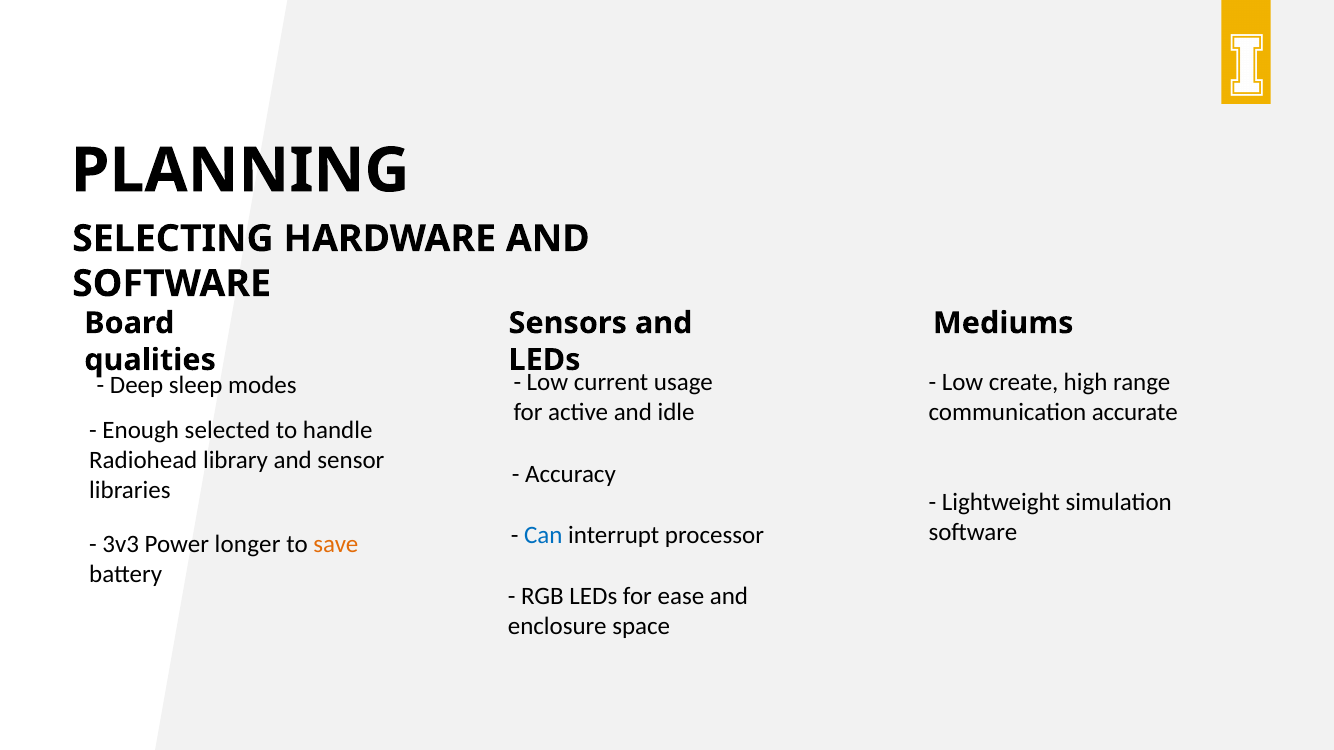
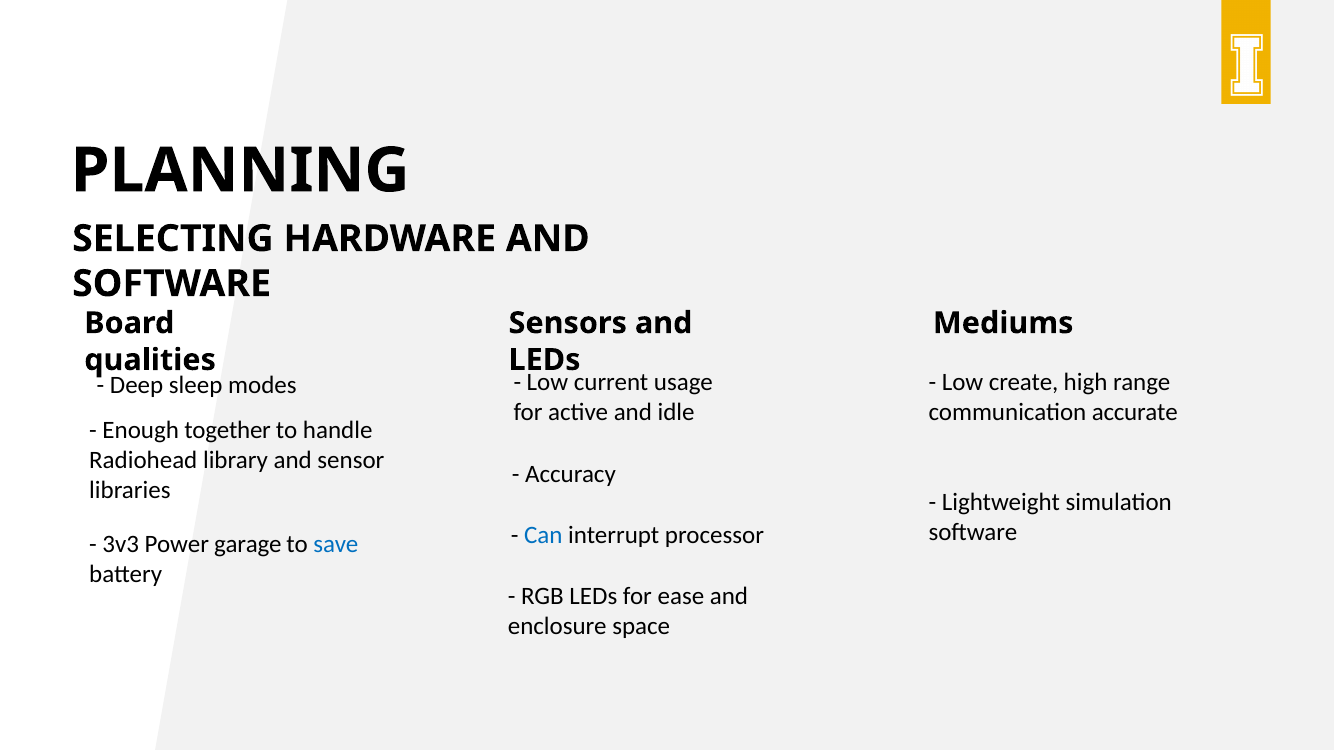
selected: selected -> together
longer: longer -> garage
save colour: orange -> blue
